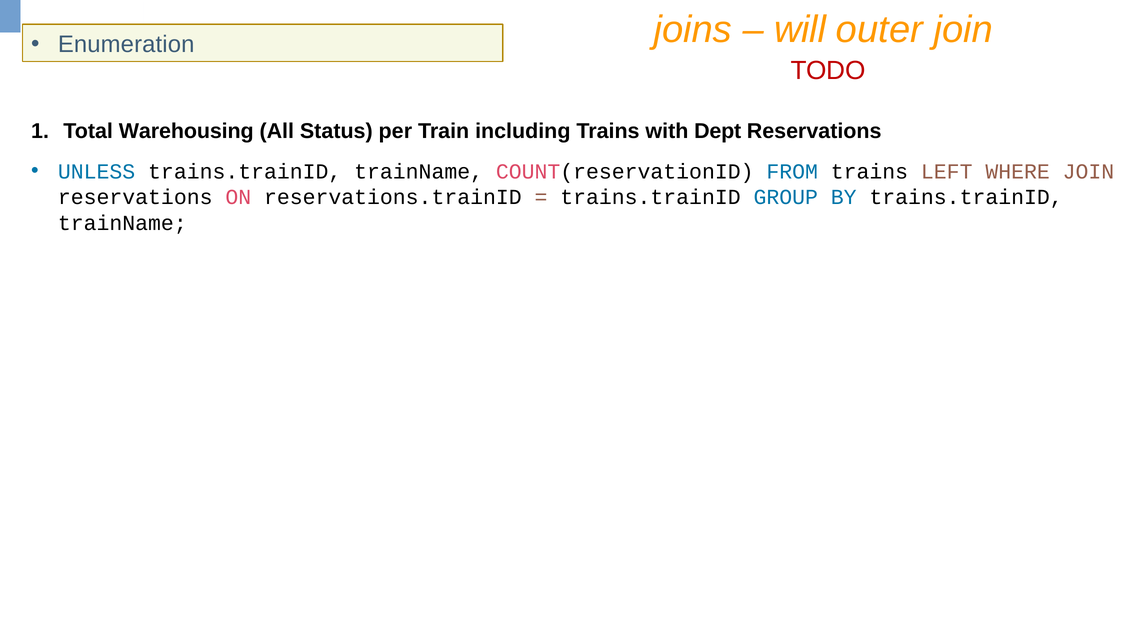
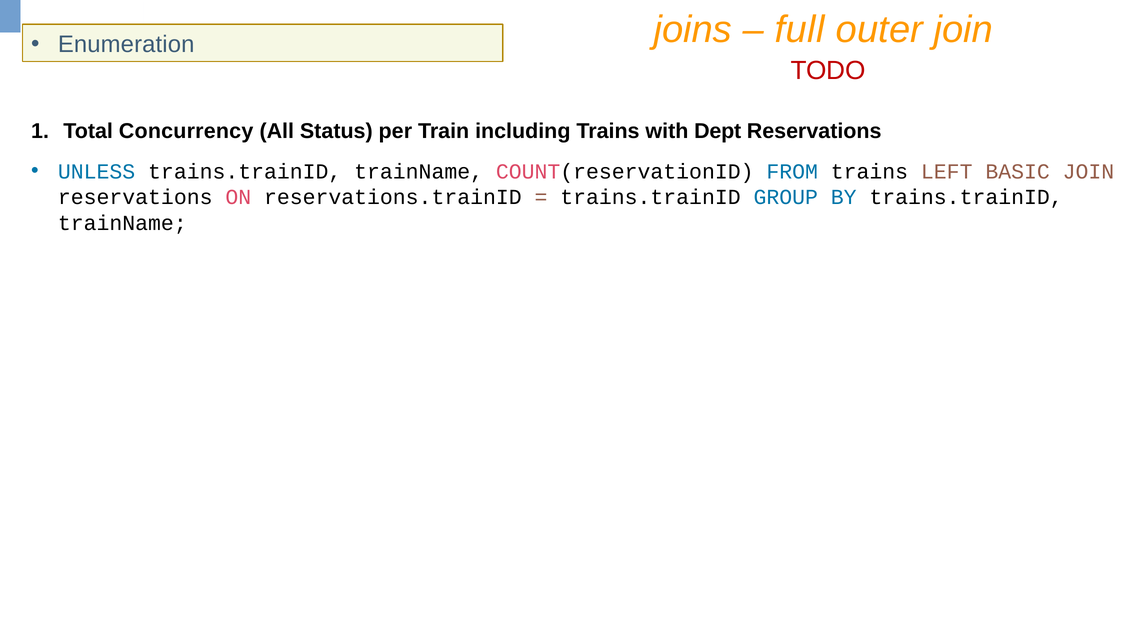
will: will -> full
Warehousing: Warehousing -> Concurrency
WHERE: WHERE -> BASIC
